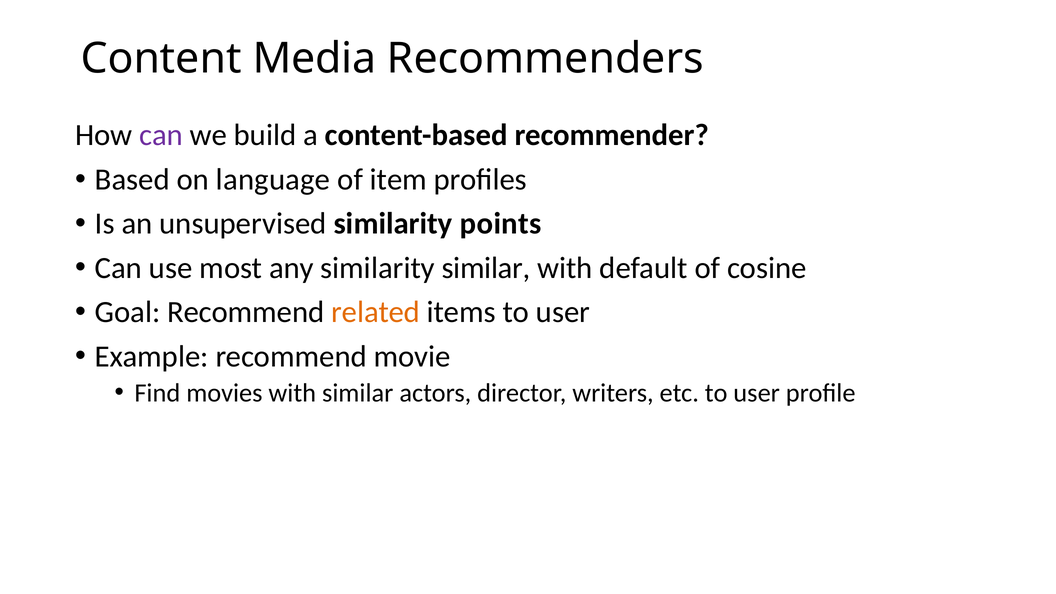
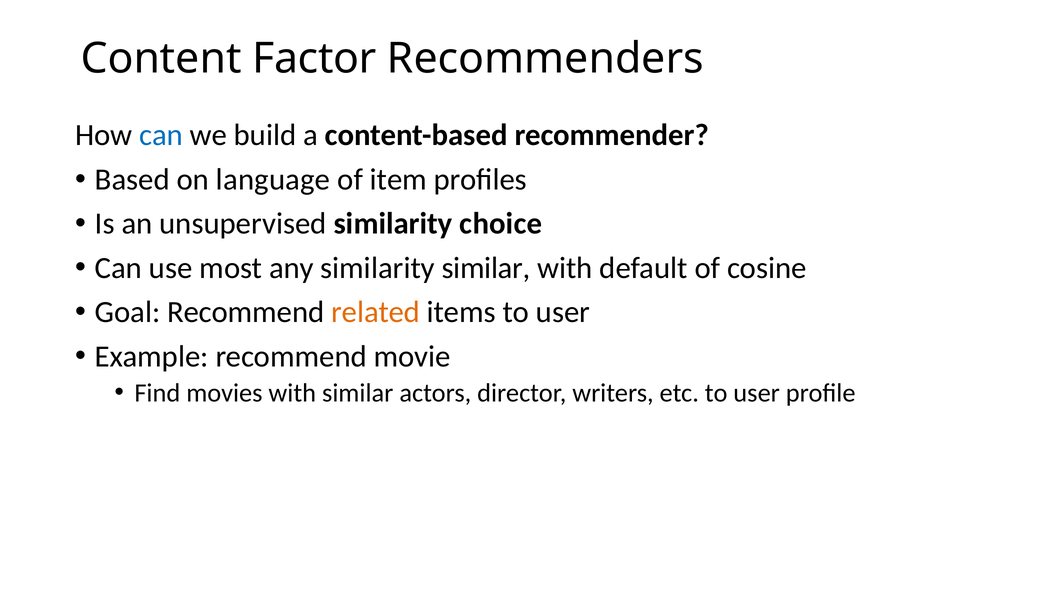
Media: Media -> Factor
can at (161, 135) colour: purple -> blue
points: points -> choice
